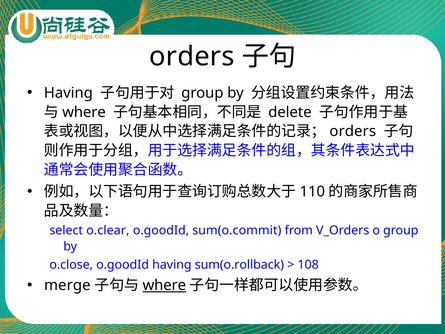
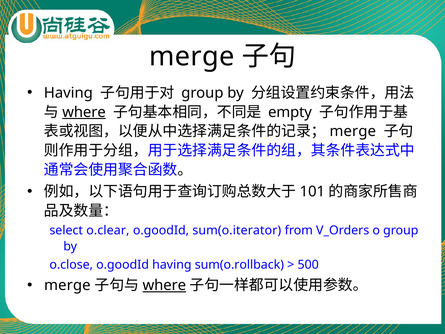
orders at (192, 56): orders -> merge
where at (84, 112) underline: none -> present
delete: delete -> empty
orders at (353, 131): orders -> merge
110: 110 -> 101
sum(o.commit: sum(o.commit -> sum(o.iterator
108: 108 -> 500
